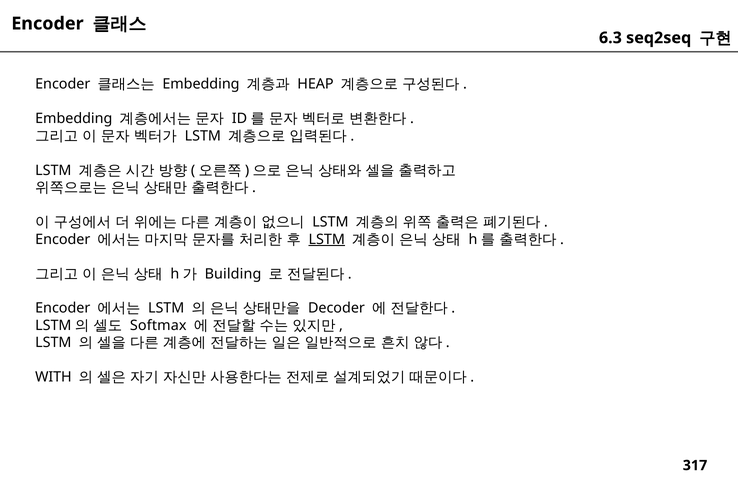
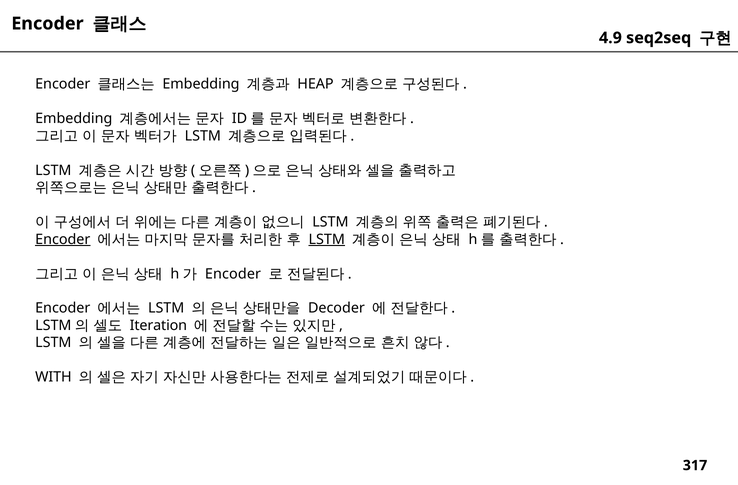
6.3: 6.3 -> 4.9
Encoder at (63, 239) underline: none -> present
Building at (233, 274): Building -> Encoder
Softmax: Softmax -> Iteration
